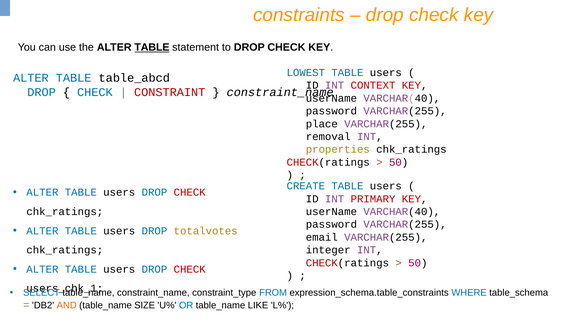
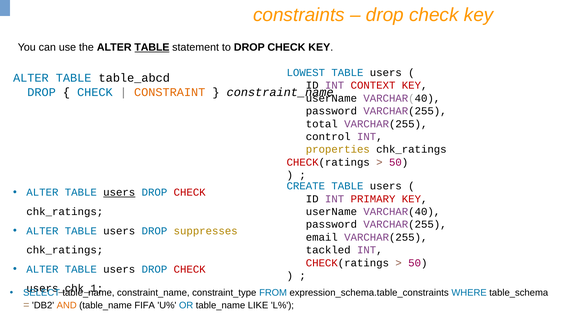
CONSTRAINT colour: red -> orange
place: place -> total
removal: removal -> control
users at (119, 192) underline: none -> present
totalvotes: totalvotes -> suppresses
integer: integer -> tackled
SIZE: SIZE -> FIFA
